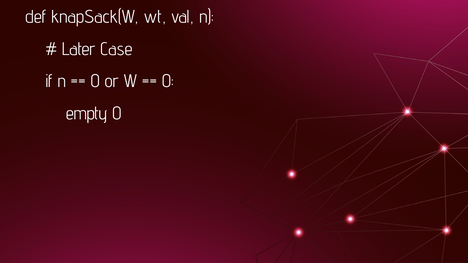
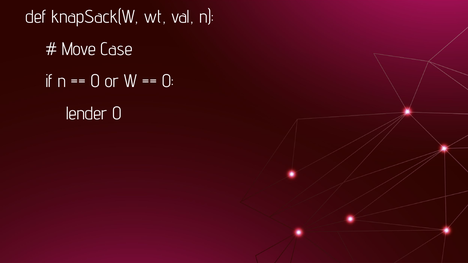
Later: Later -> Move
empty: empty -> lender
